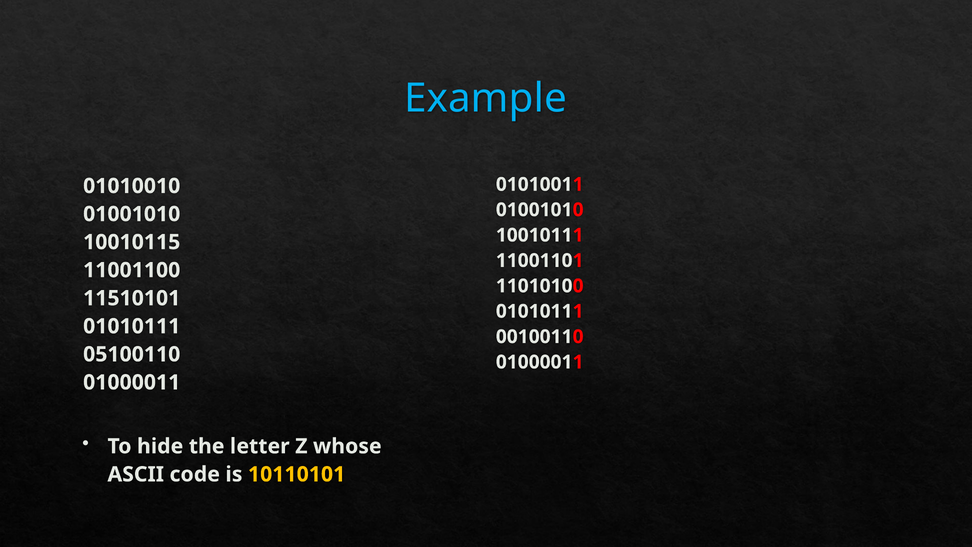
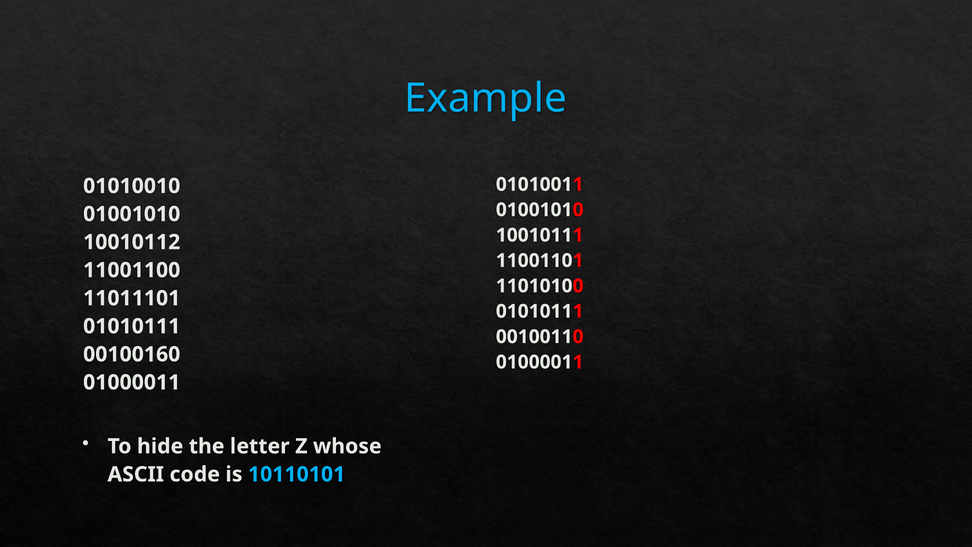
10010115: 10010115 -> 10010112
11510101: 11510101 -> 11011101
05100110: 05100110 -> 00100160
10110101 colour: yellow -> light blue
